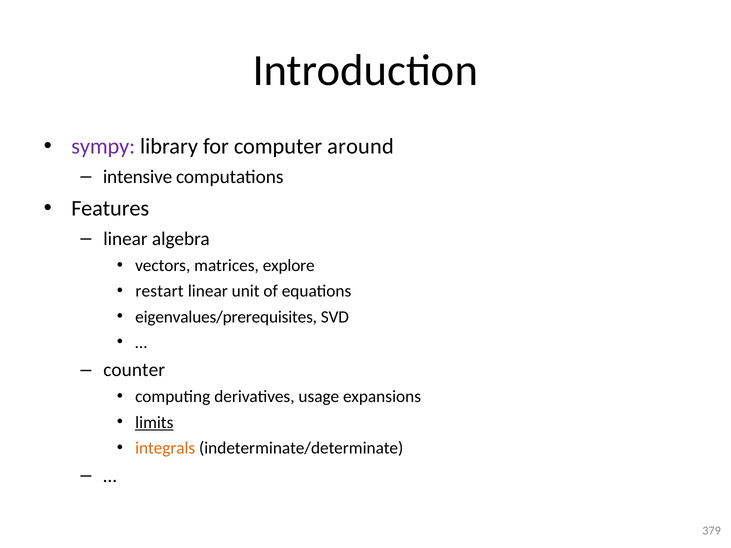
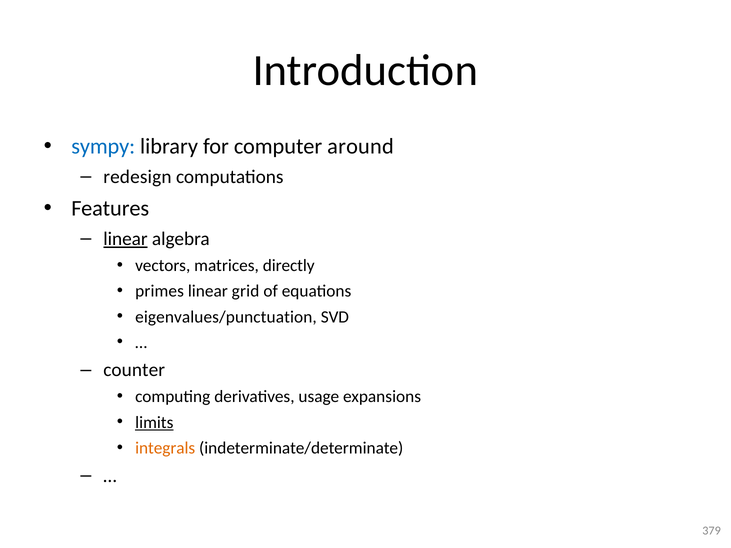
sympy colour: purple -> blue
intensive: intensive -> redesign
linear at (125, 239) underline: none -> present
explore: explore -> directly
restart: restart -> primes
unit: unit -> grid
eigenvalues/prerequisites: eigenvalues/prerequisites -> eigenvalues/punctuation
